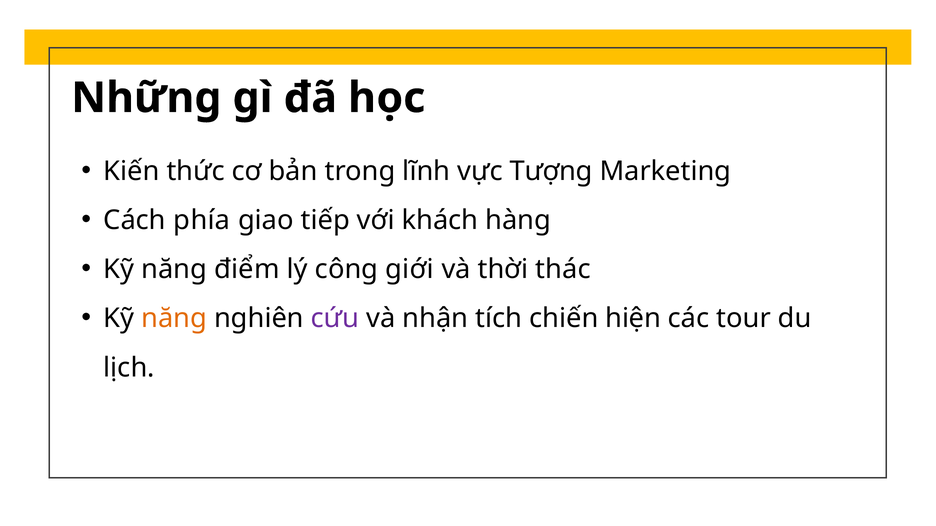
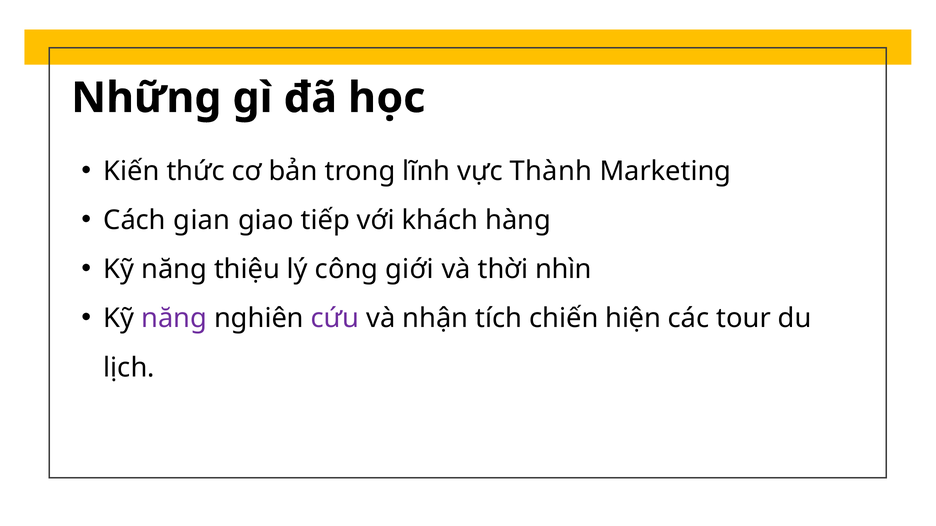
Tượng: Tượng -> Thành
phía: phía -> gian
điểm: điểm -> thiệu
thác: thác -> nhìn
năng at (174, 319) colour: orange -> purple
